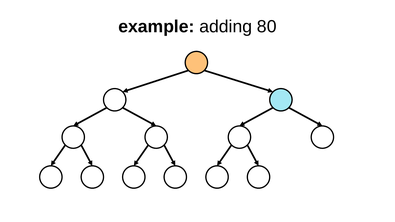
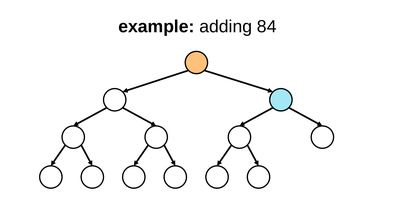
80: 80 -> 84
